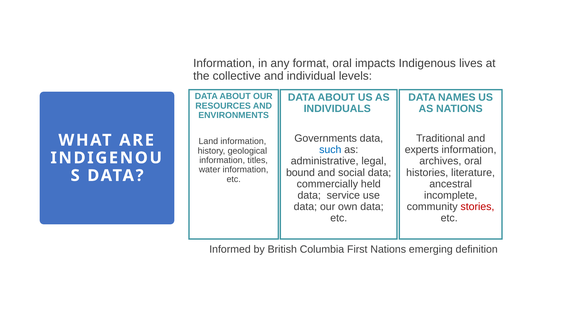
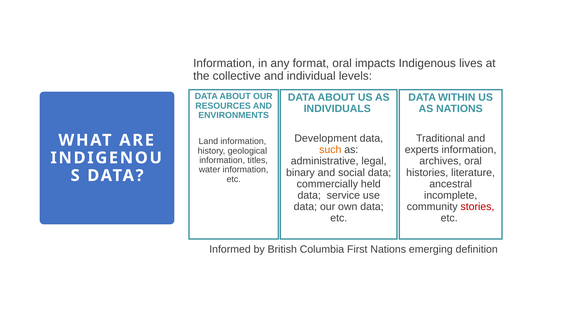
NAMES: NAMES -> WITHIN
Governments: Governments -> Development
such colour: blue -> orange
bound: bound -> binary
